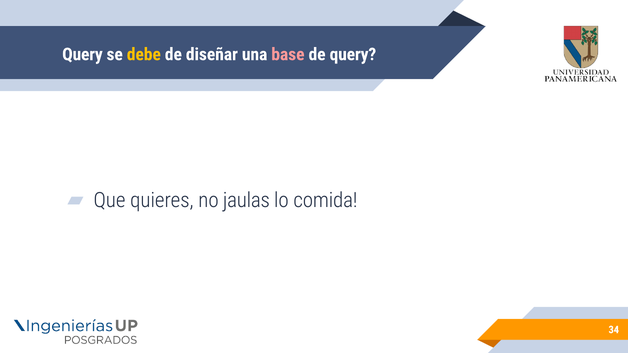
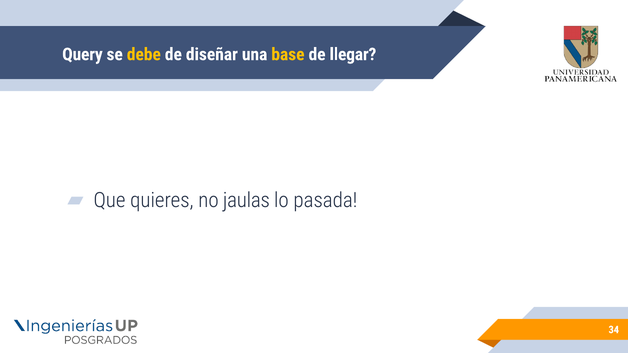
base colour: pink -> yellow
de query: query -> llegar
comida: comida -> pasada
